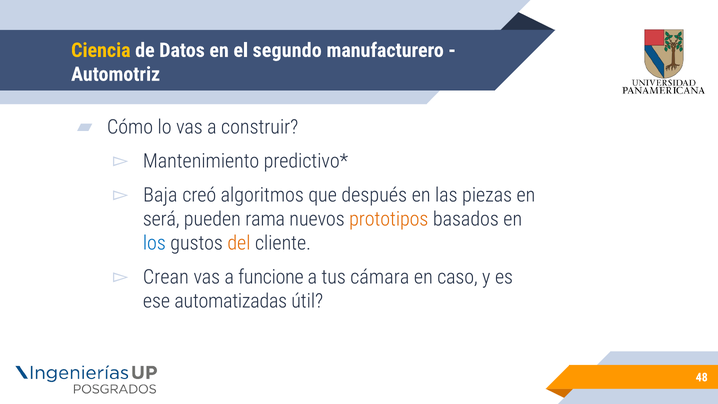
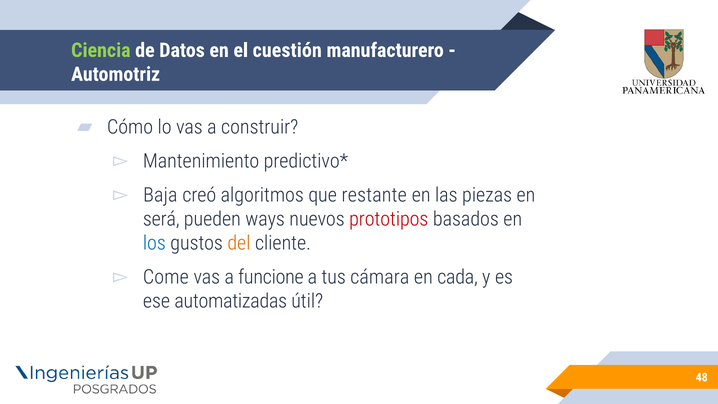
Ciencia colour: yellow -> light green
segundo: segundo -> cuestión
después: después -> restante
rama: rama -> ways
prototipos colour: orange -> red
Crean: Crean -> Come
caso: caso -> cada
